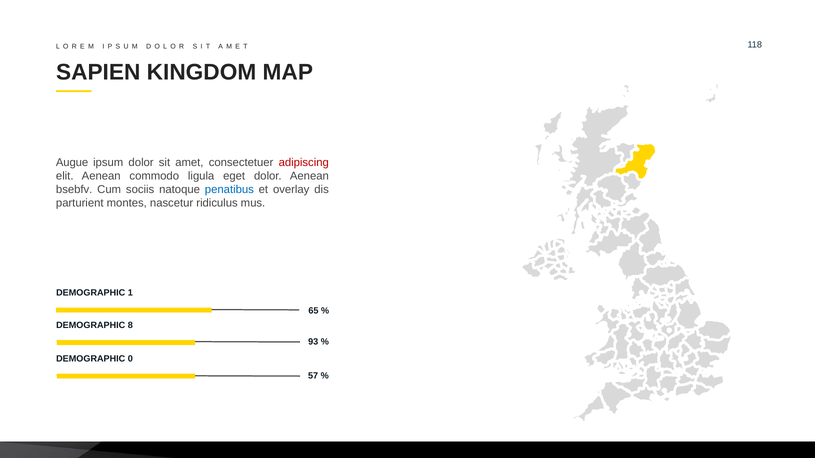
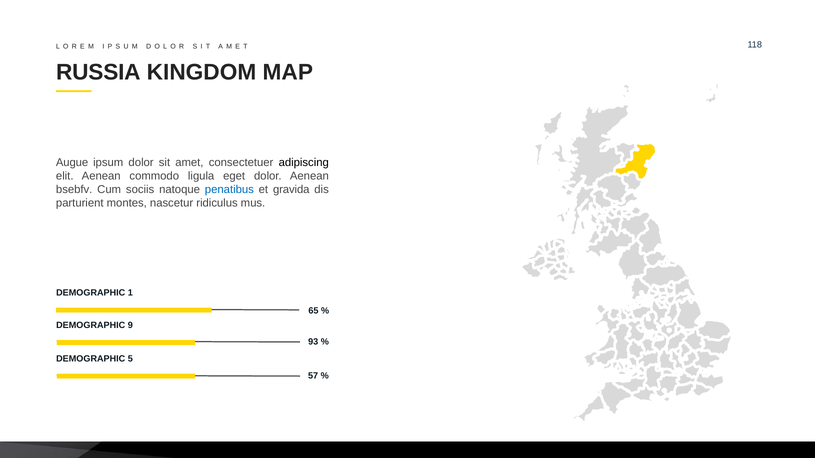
SAPIEN: SAPIEN -> RUSSIA
adipiscing colour: red -> black
overlay: overlay -> gravida
8: 8 -> 9
0: 0 -> 5
